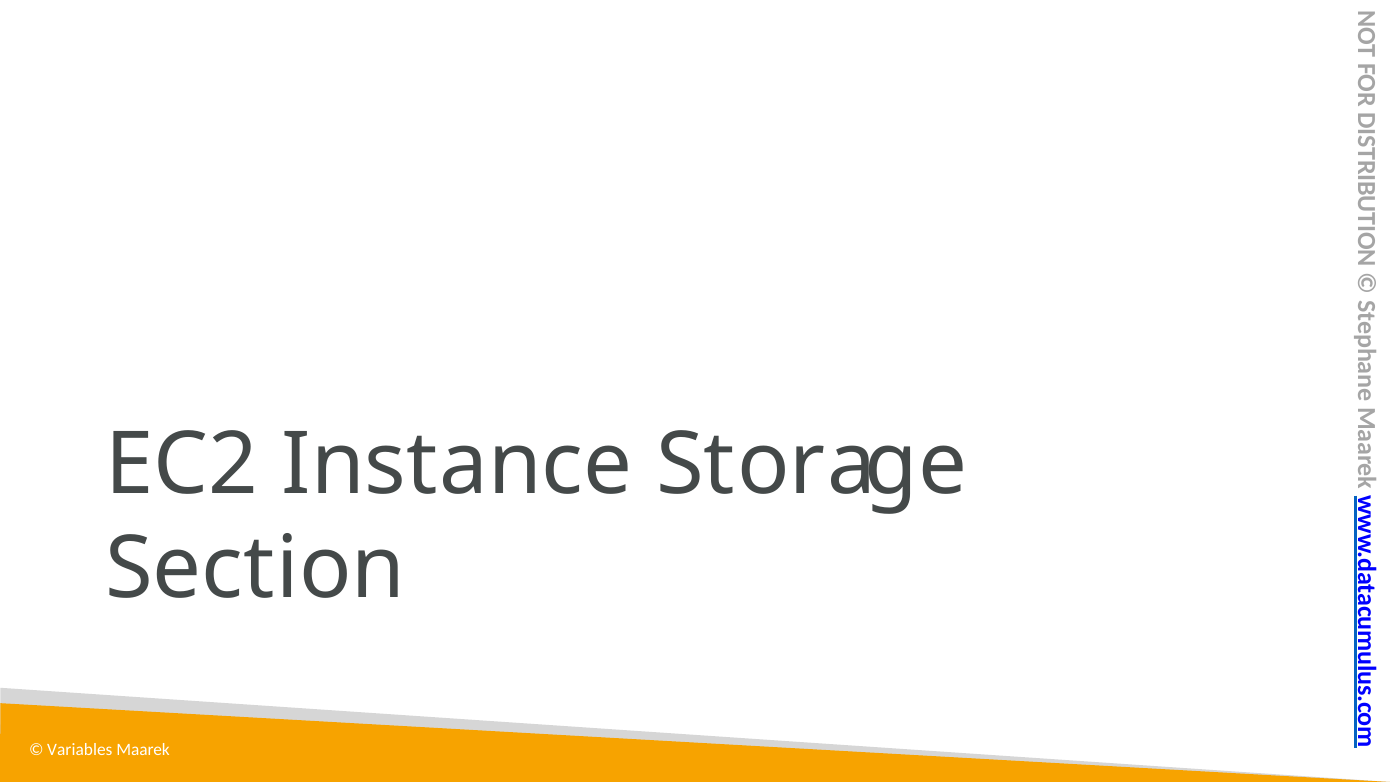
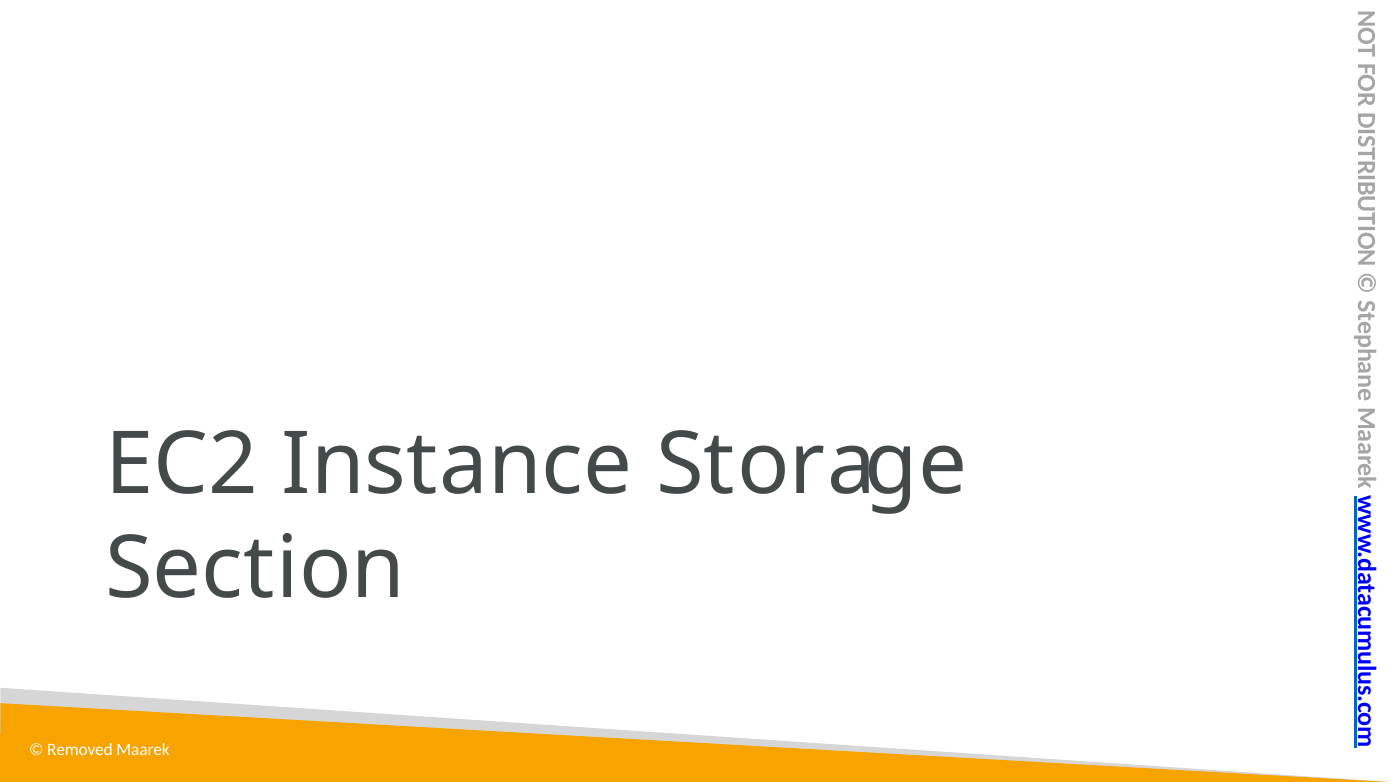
Variables: Variables -> Removed
